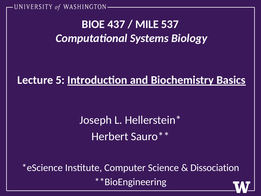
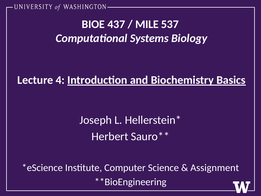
5: 5 -> 4
Dissociation: Dissociation -> Assignment
